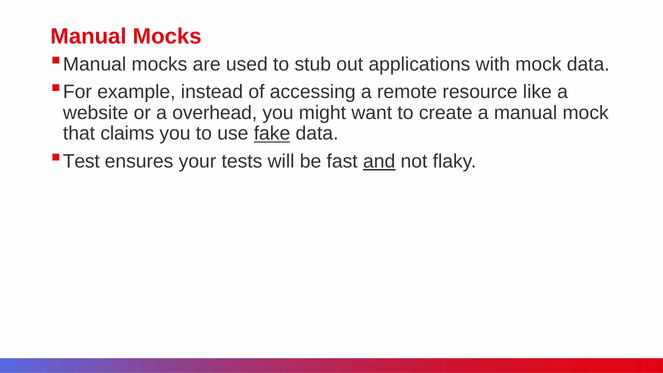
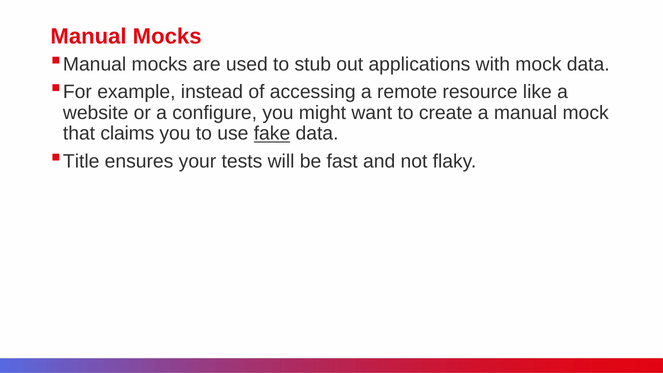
overhead: overhead -> configure
Test: Test -> Title
and underline: present -> none
